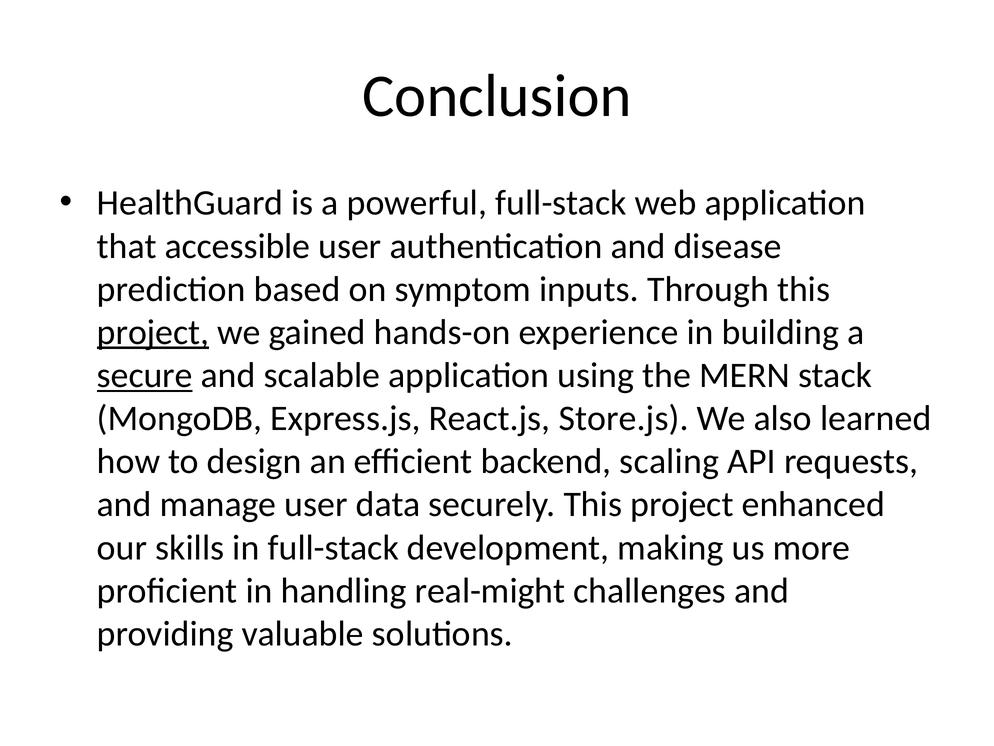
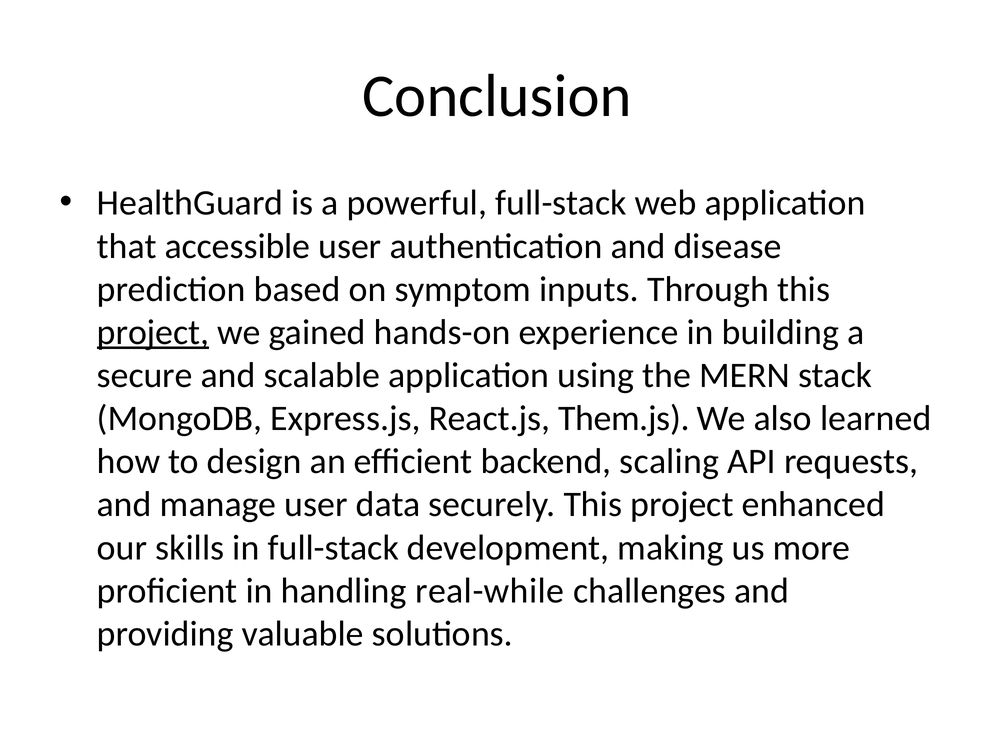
secure underline: present -> none
Store.js: Store.js -> Them.js
real-might: real-might -> real-while
